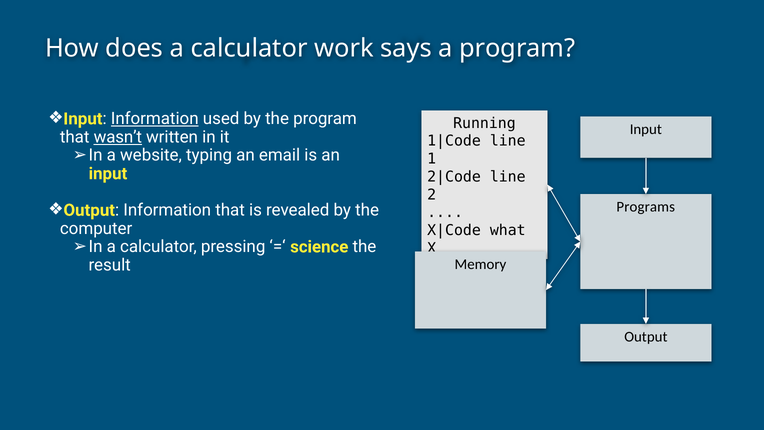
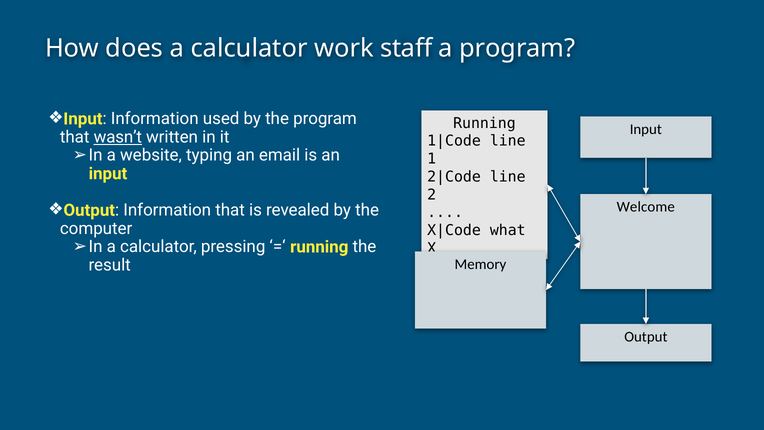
says: says -> staff
Information at (155, 119) underline: present -> none
Programs: Programs -> Welcome
science at (319, 247): science -> running
